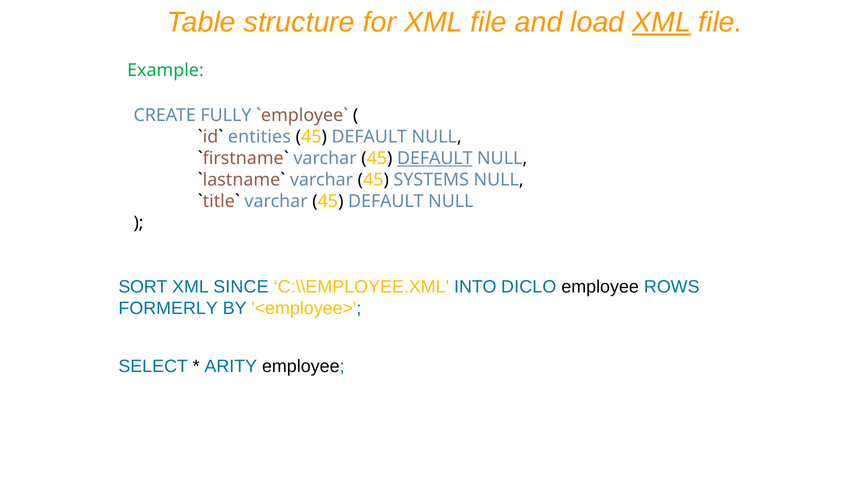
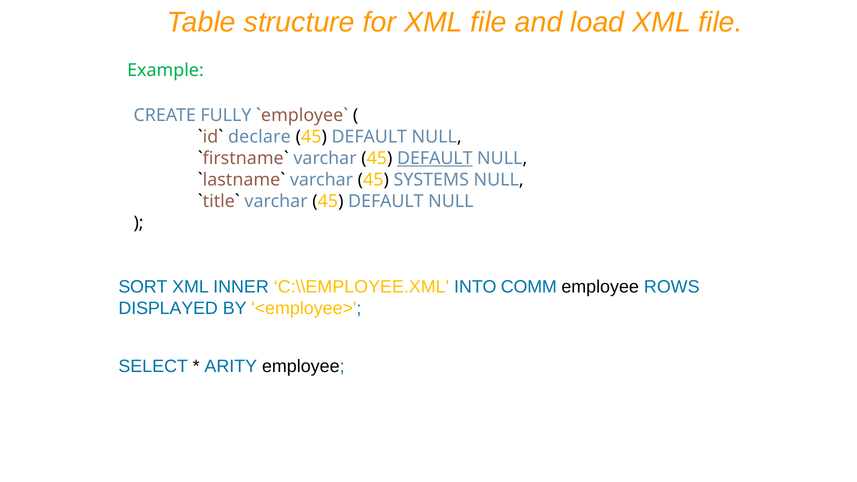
XML at (662, 22) underline: present -> none
entities: entities -> declare
SINCE: SINCE -> INNER
DICLO: DICLO -> COMM
FORMERLY: FORMERLY -> DISPLAYED
